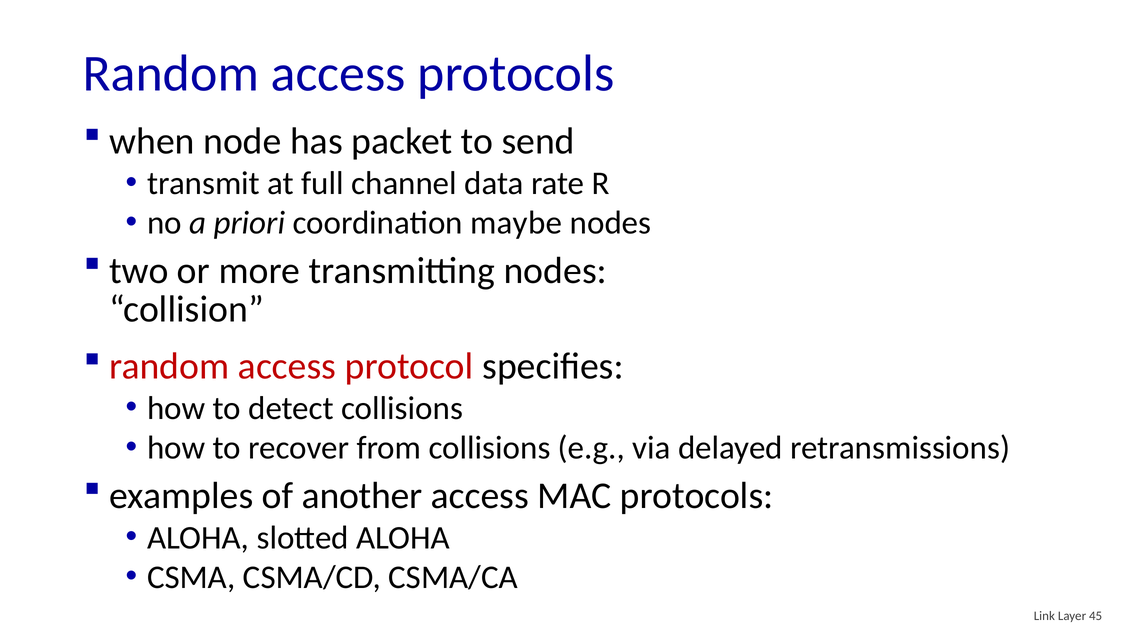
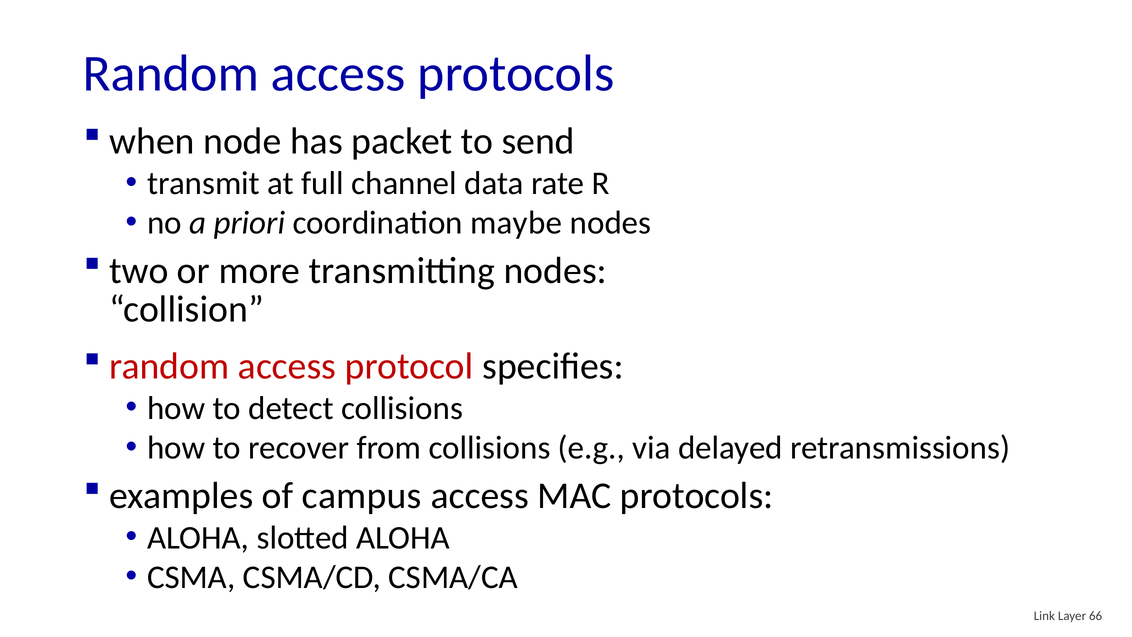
another: another -> campus
45: 45 -> 66
